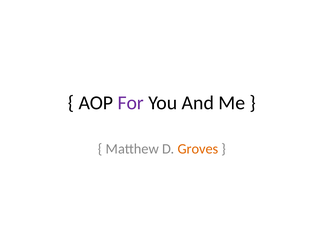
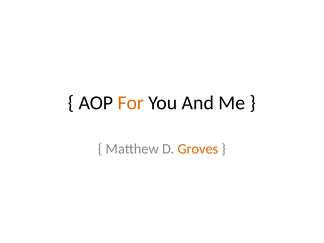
For colour: purple -> orange
